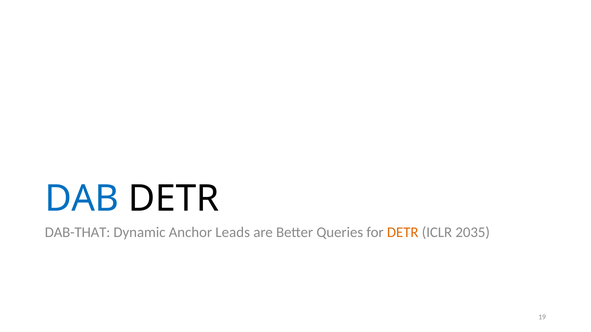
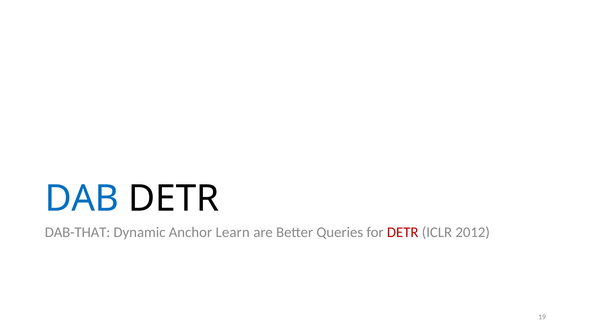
Leads: Leads -> Learn
DETR at (403, 233) colour: orange -> red
2035: 2035 -> 2012
